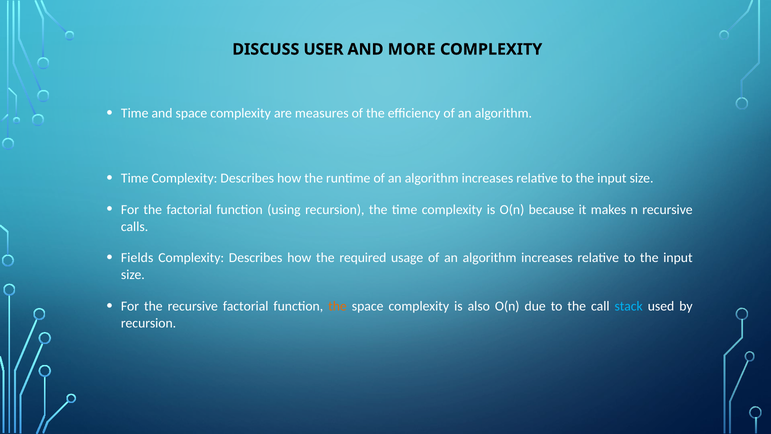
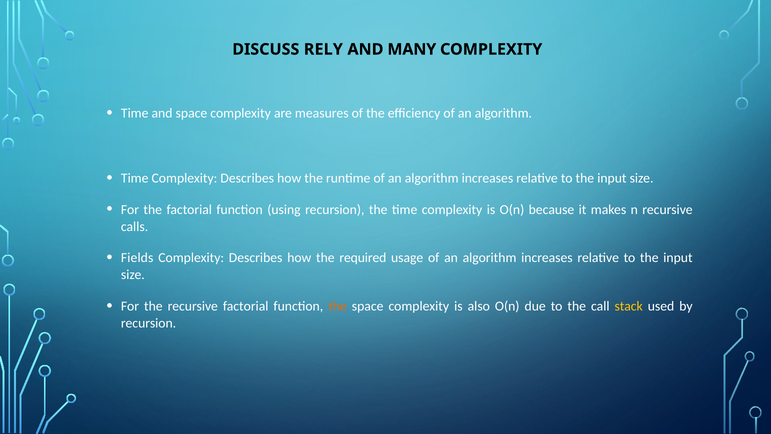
USER: USER -> RELY
MORE: MORE -> MANY
stack colour: light blue -> yellow
